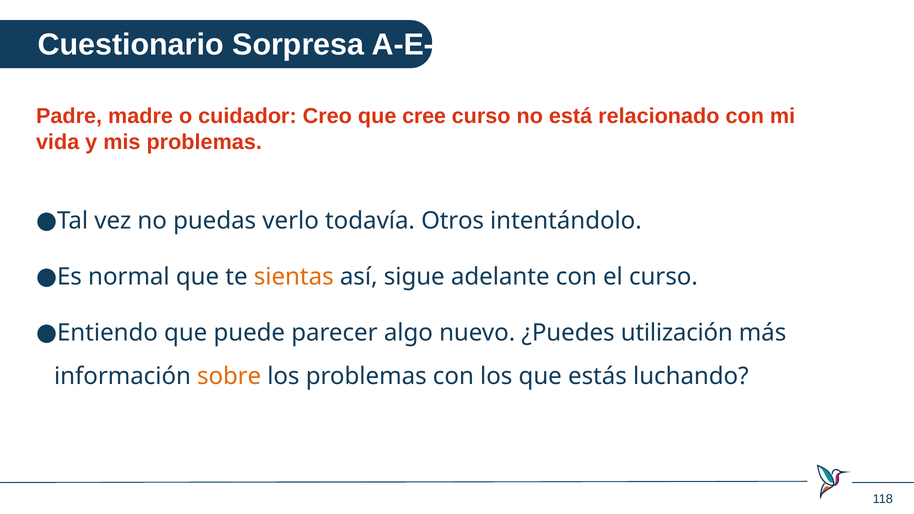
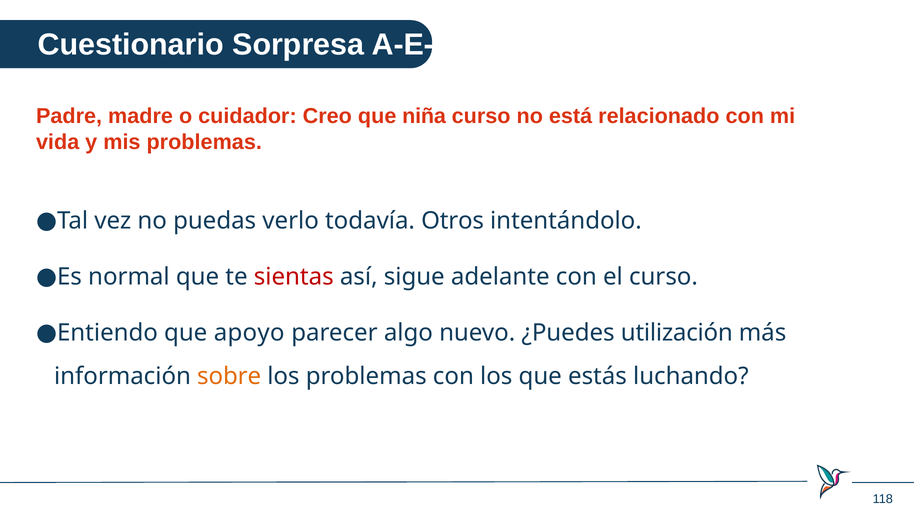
cree: cree -> niña
sientas colour: orange -> red
puede: puede -> apoyo
